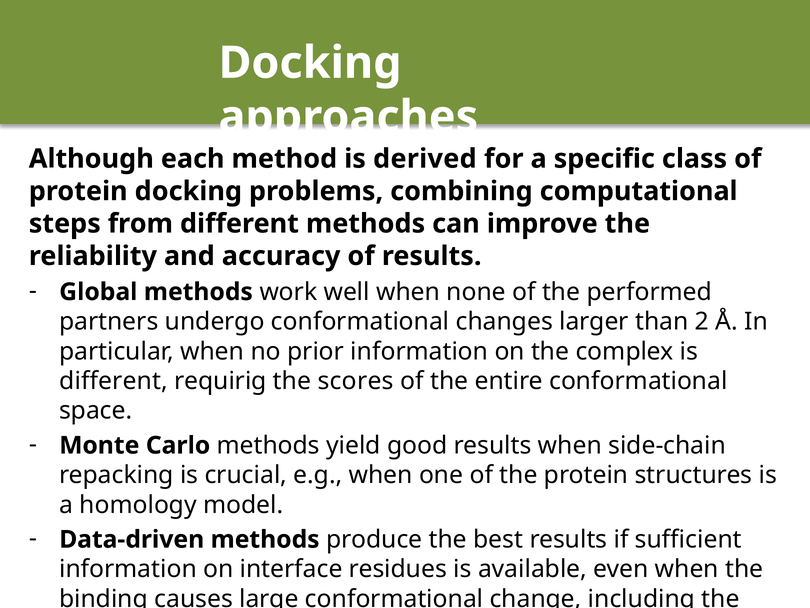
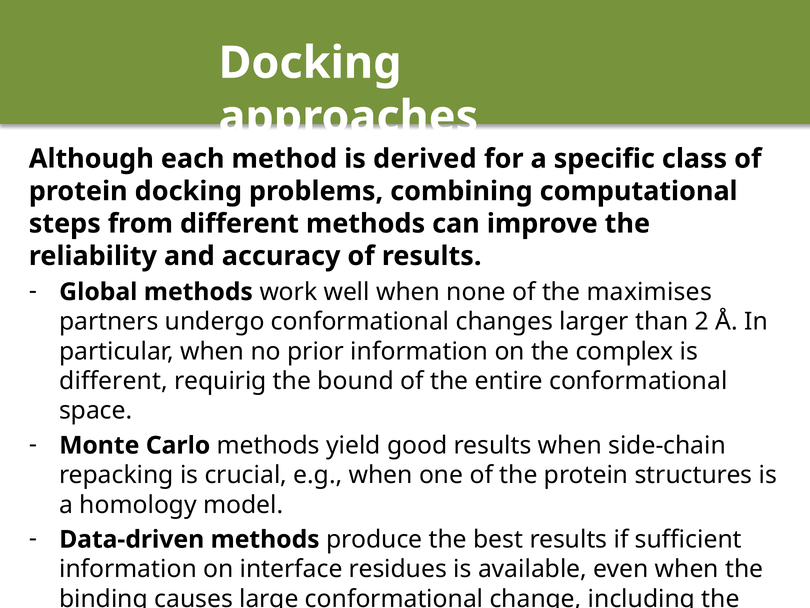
performed: performed -> maximises
scores: scores -> bound
